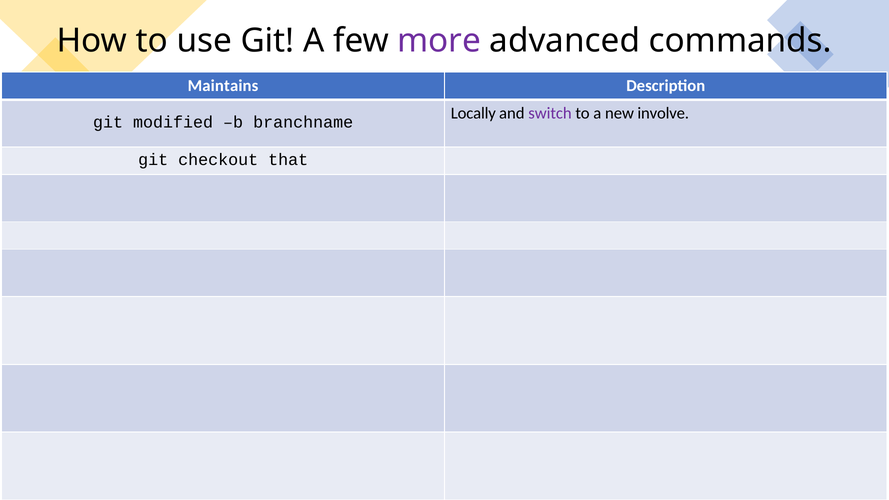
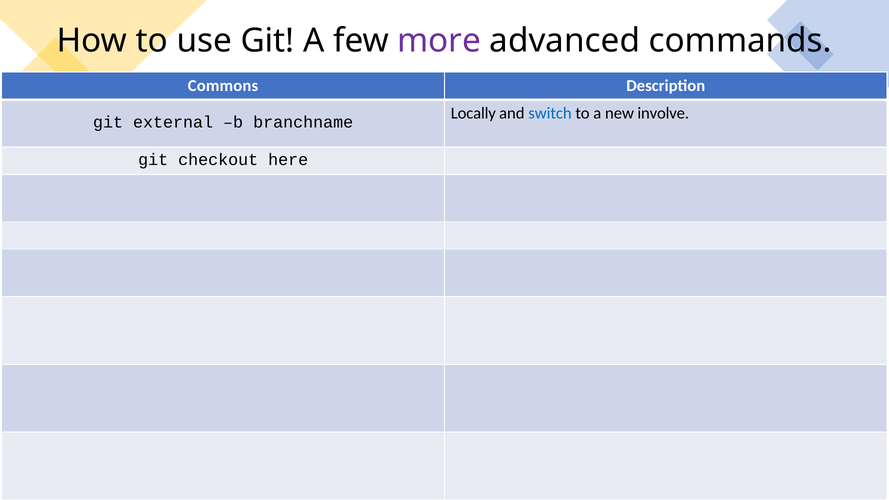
Maintains: Maintains -> Commons
switch colour: purple -> blue
modified: modified -> external
that: that -> here
